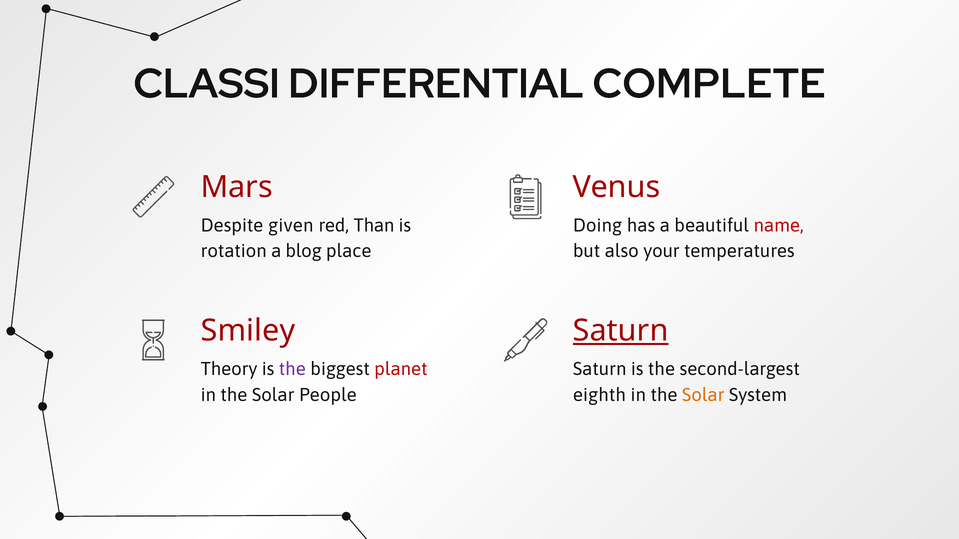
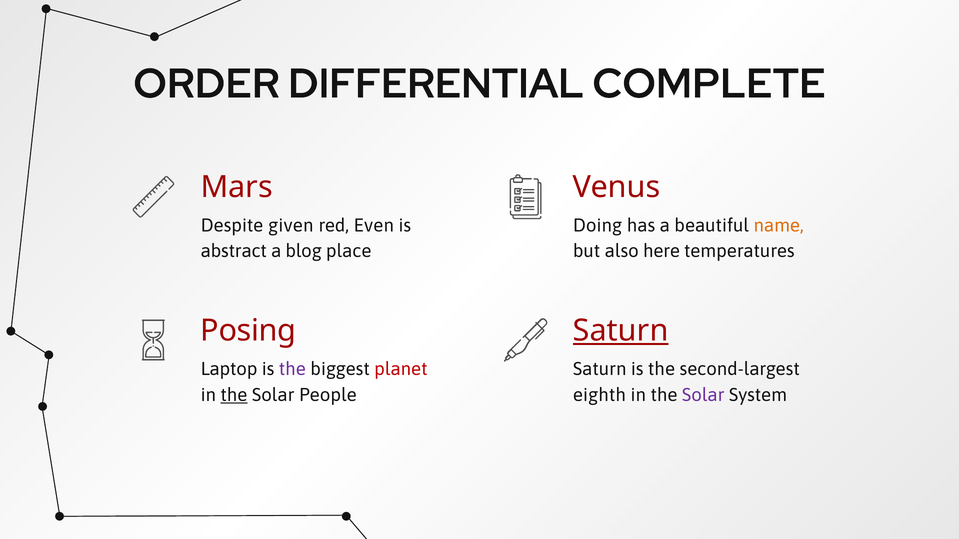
CLASSI: CLASSI -> ORDER
Than: Than -> Even
name colour: red -> orange
rotation: rotation -> abstract
your: your -> here
Smiley: Smiley -> Posing
Theory: Theory -> Laptop
the at (234, 395) underline: none -> present
Solar at (703, 395) colour: orange -> purple
